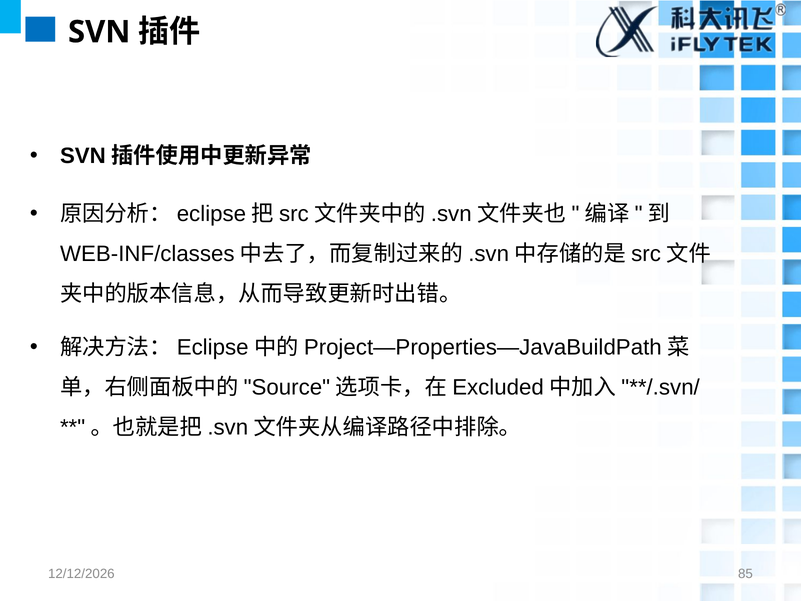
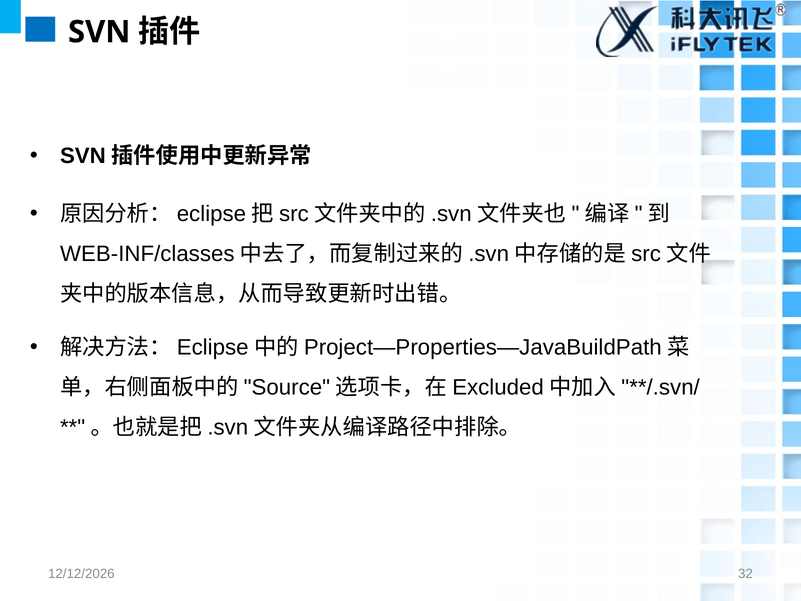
85: 85 -> 32
